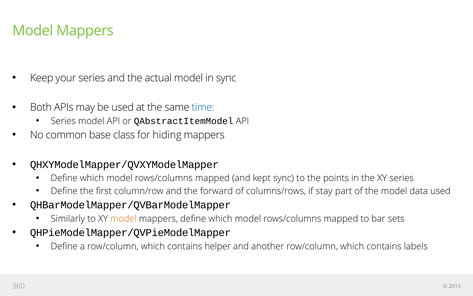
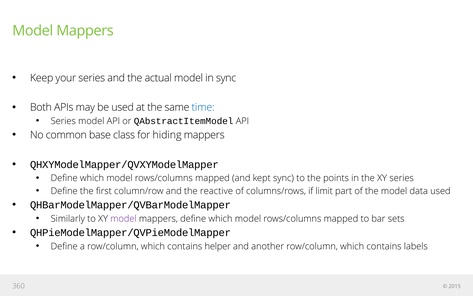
forward: forward -> reactive
stay: stay -> limit
model at (123, 218) colour: orange -> purple
